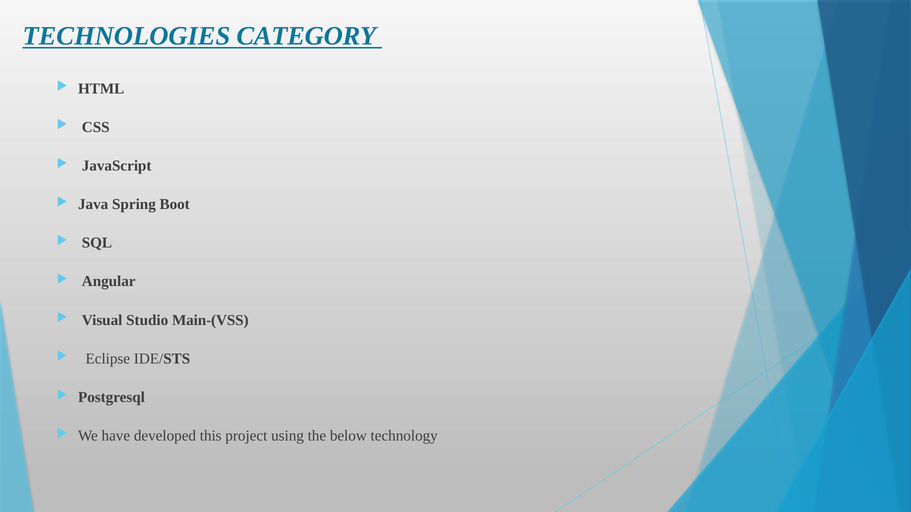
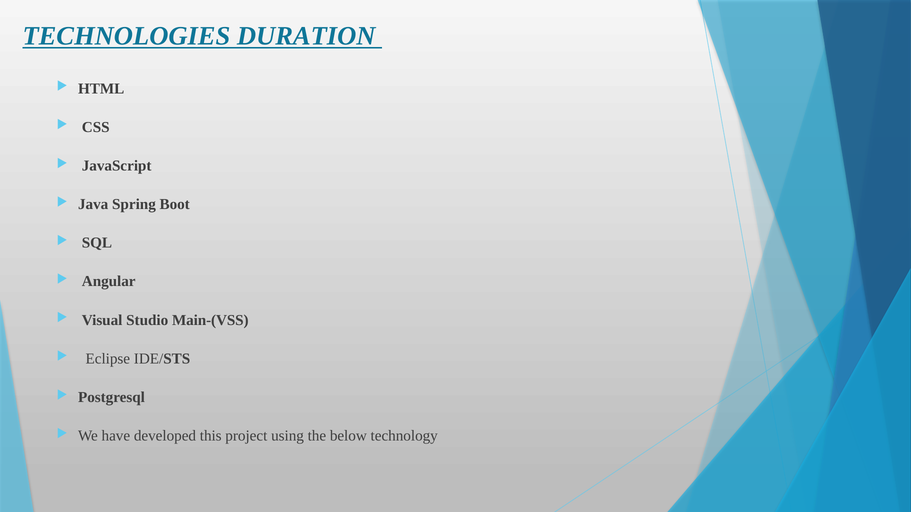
CATEGORY: CATEGORY -> DURATION
